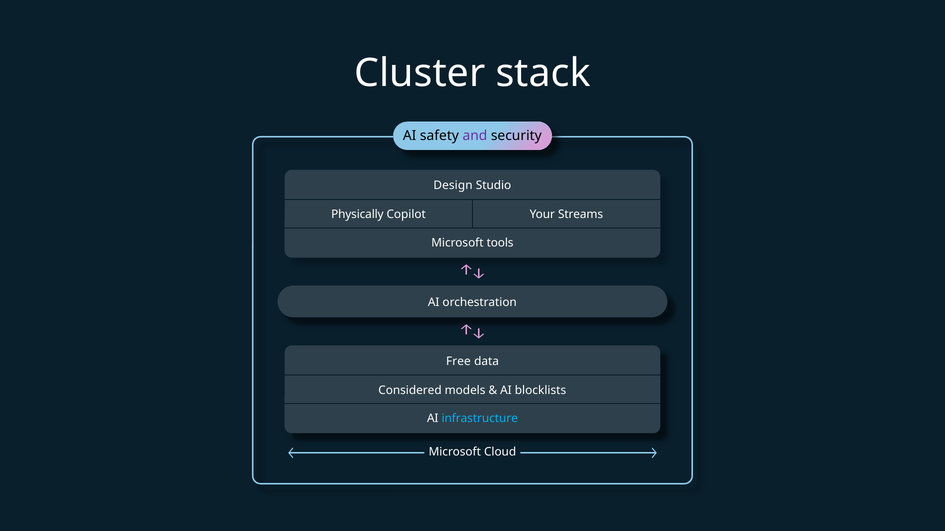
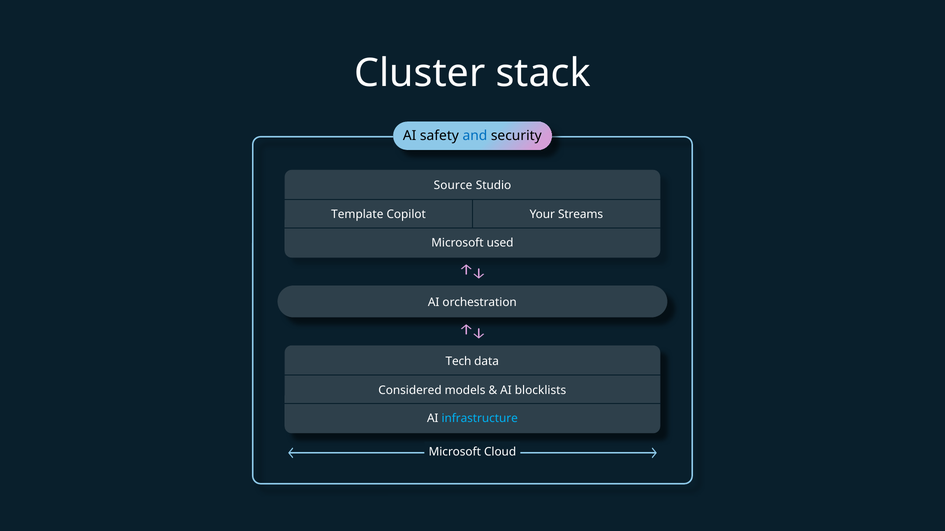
and colour: purple -> blue
Design: Design -> Source
Physically: Physically -> Template
tools: tools -> used
Free: Free -> Tech
